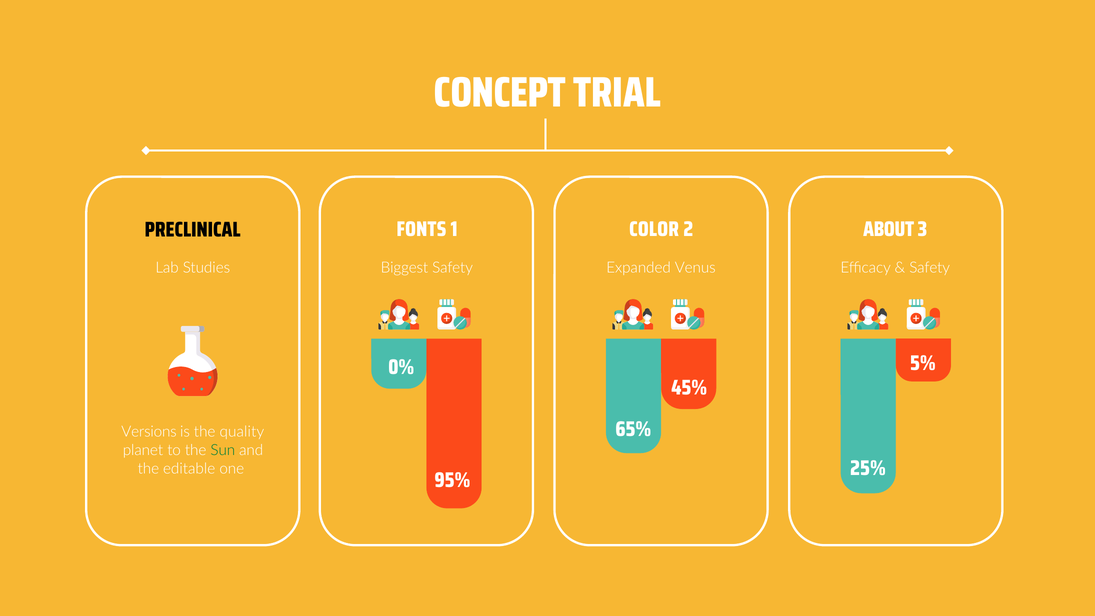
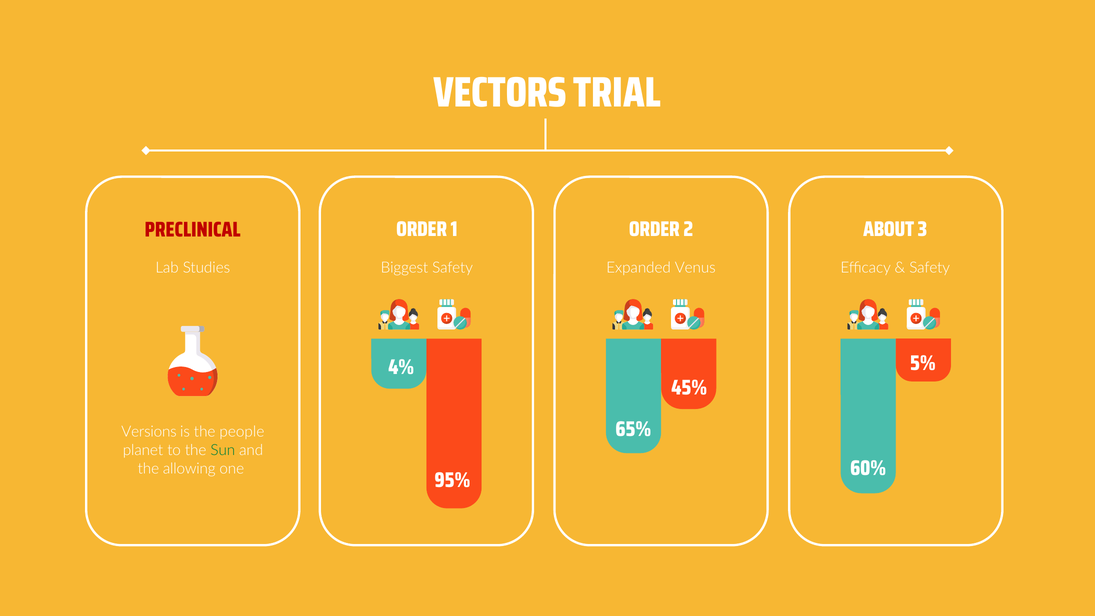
CONCEPT: CONCEPT -> VECTORS
FONTS at (421, 229): FONTS -> ORDER
1 COLOR: COLOR -> ORDER
PRECLINICAL colour: black -> red
0%: 0% -> 4%
quality: quality -> people
editable: editable -> allowing
25%: 25% -> 60%
